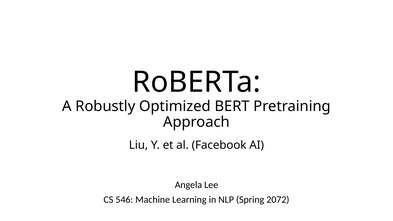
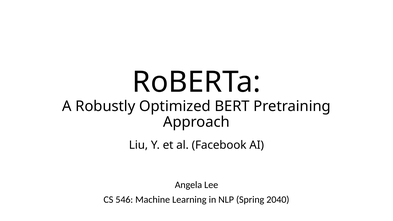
2072: 2072 -> 2040
